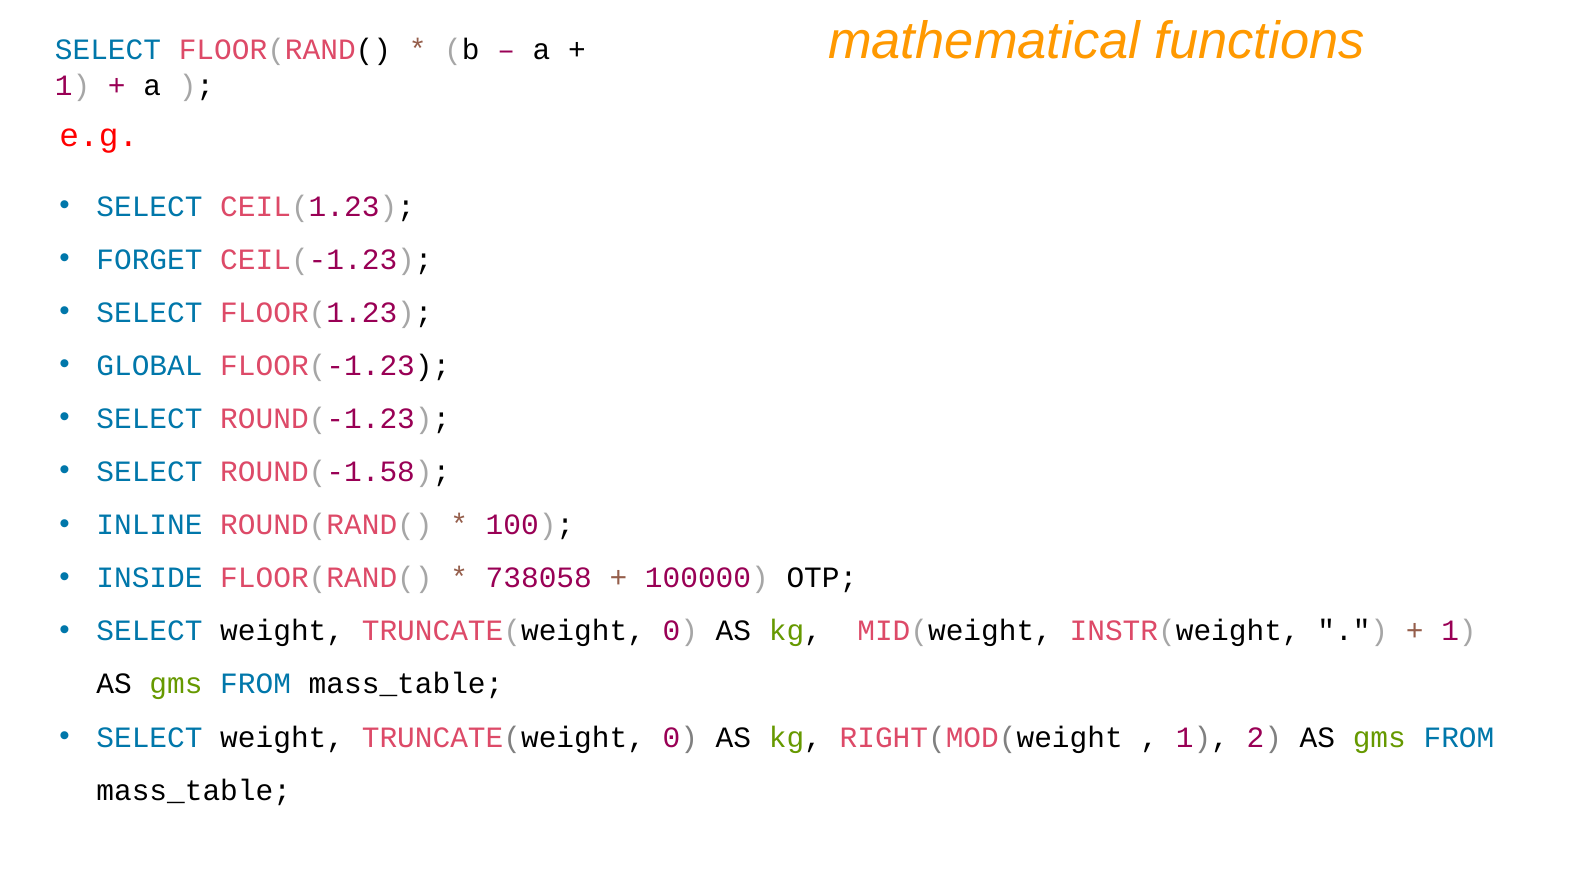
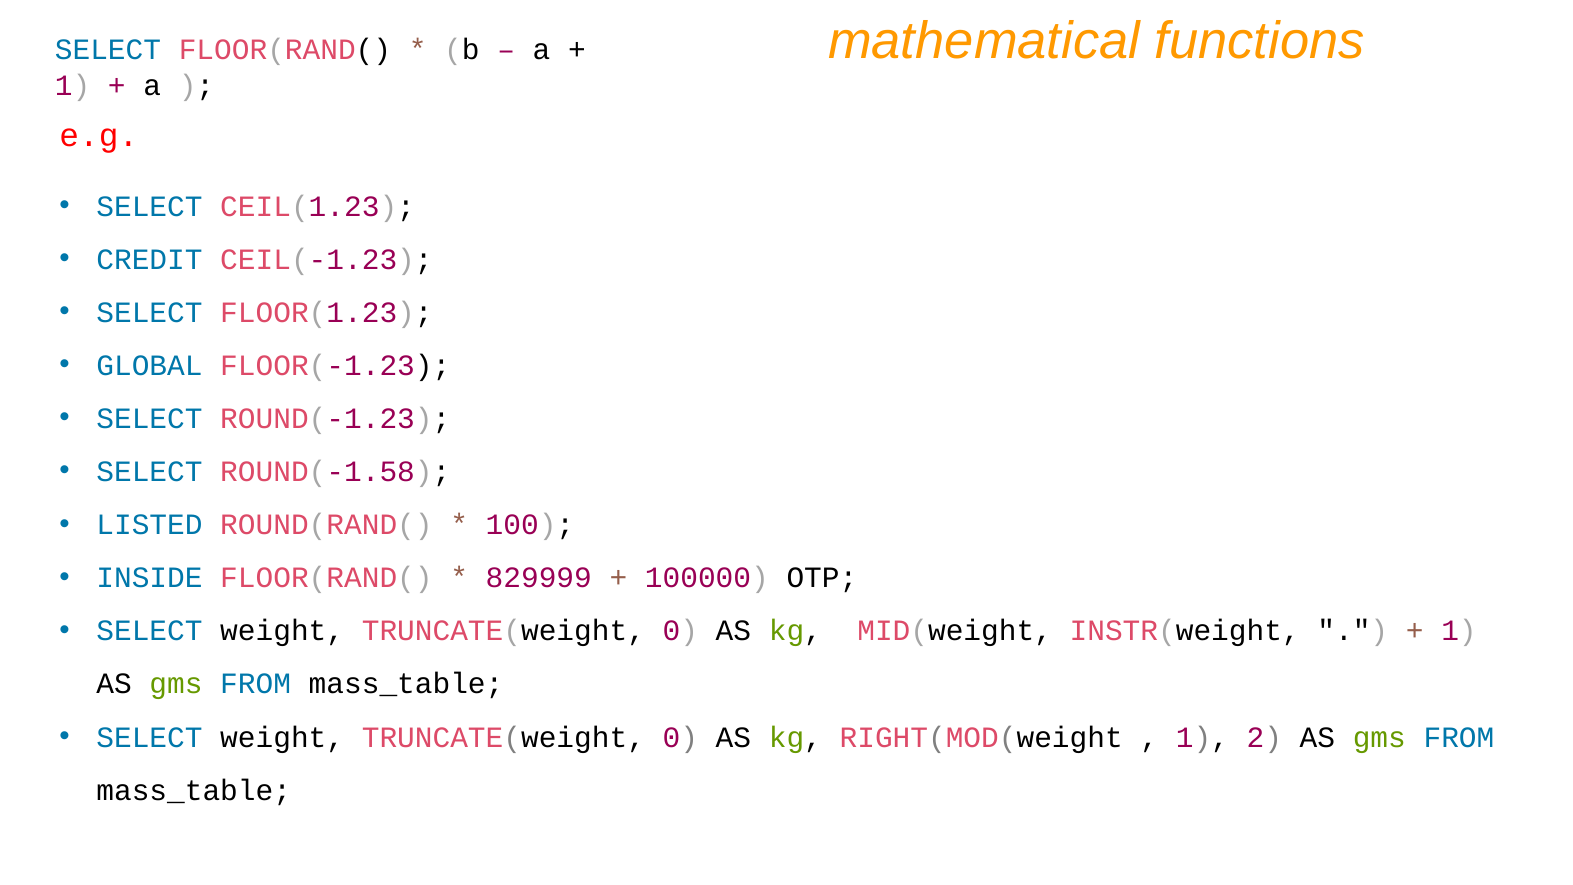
FORGET: FORGET -> CREDIT
INLINE: INLINE -> LISTED
738058: 738058 -> 829999
